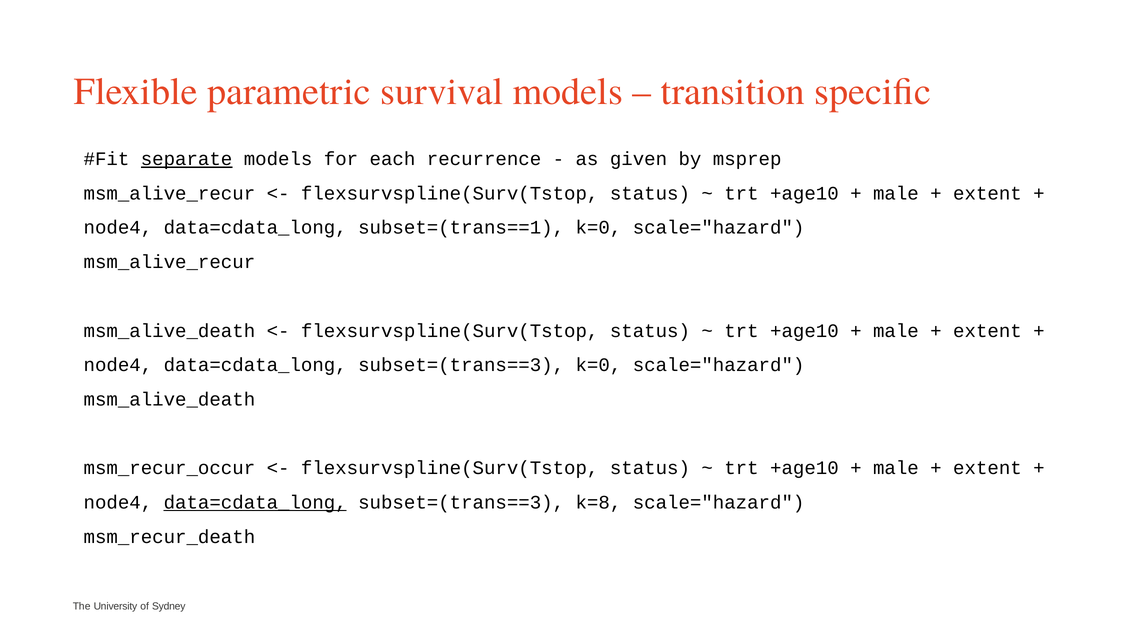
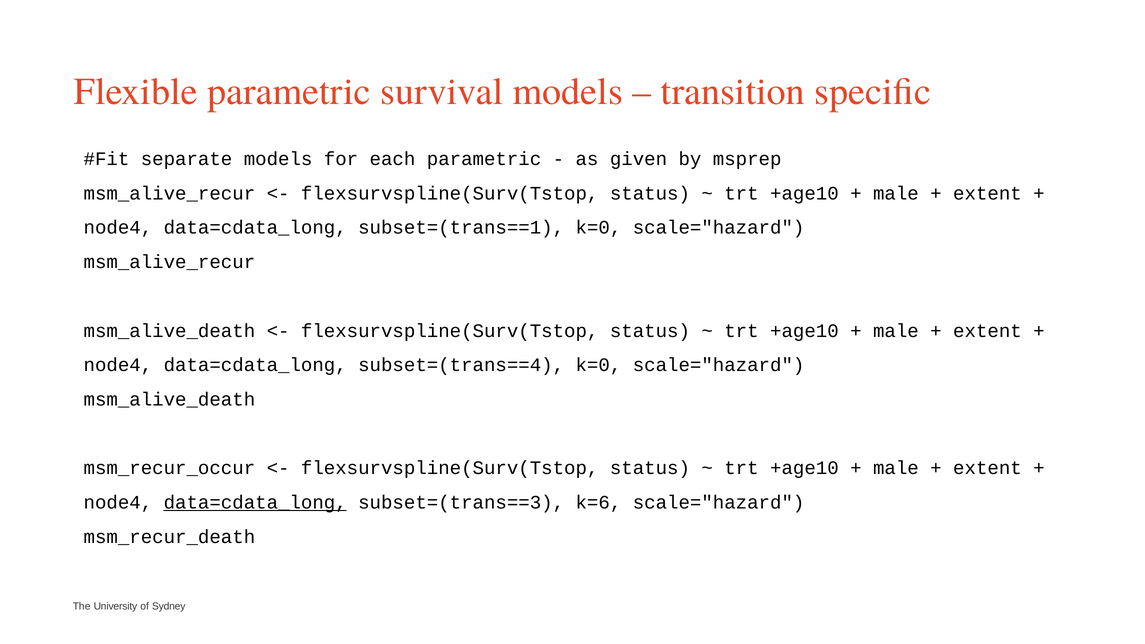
separate underline: present -> none
each recurrence: recurrence -> parametric
subset=(trans==3 at (461, 365): subset=(trans==3 -> subset=(trans==4
k=8: k=8 -> k=6
